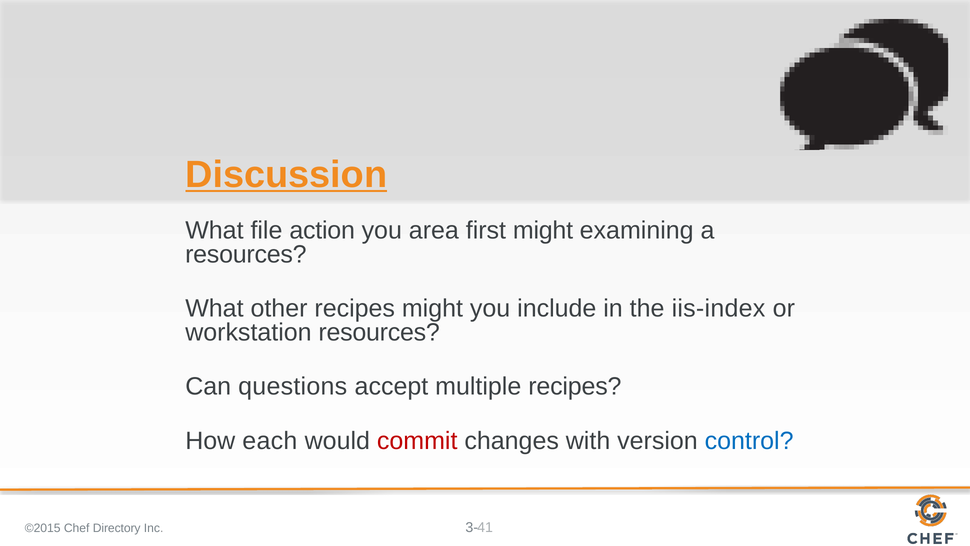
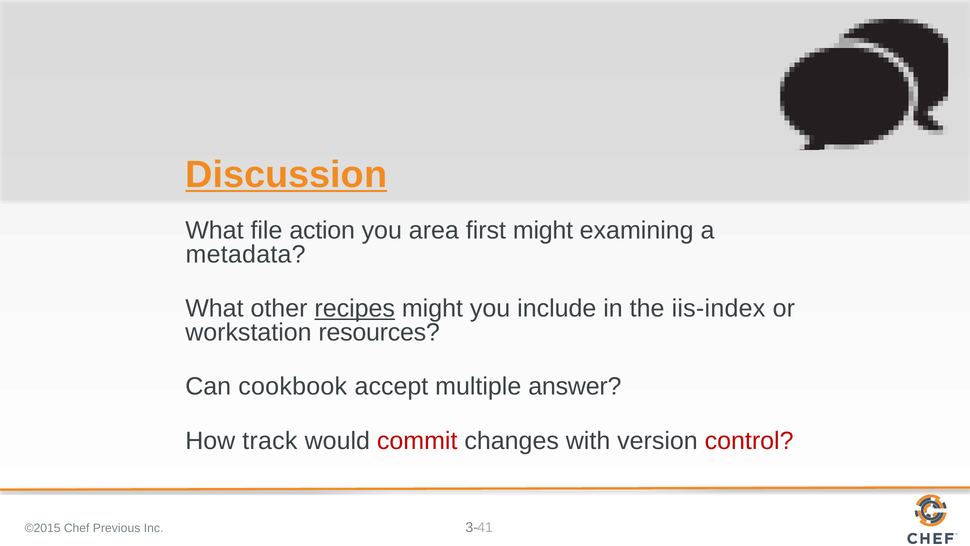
resources at (246, 254): resources -> metadata
recipes at (355, 308) underline: none -> present
questions: questions -> cookbook
multiple recipes: recipes -> answer
each: each -> track
control colour: blue -> red
Directory: Directory -> Previous
